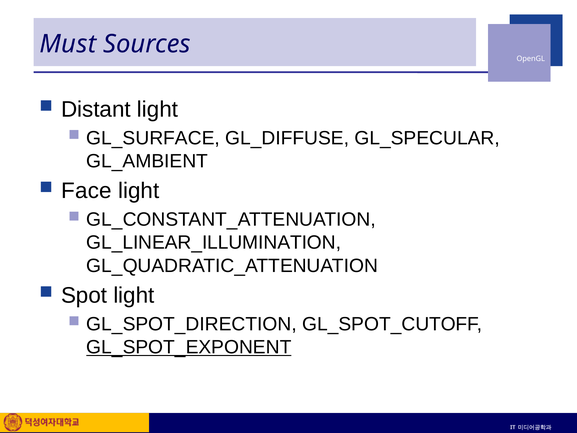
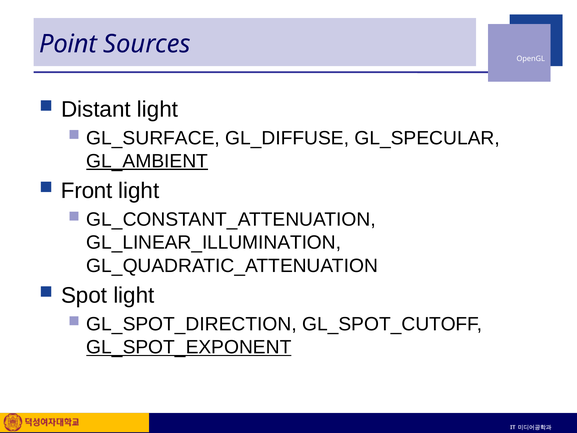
Must: Must -> Point
GL_AMBIENT underline: none -> present
Face: Face -> Front
